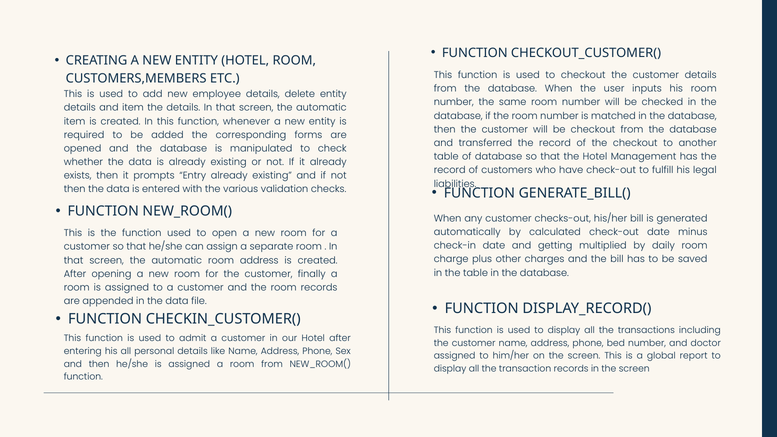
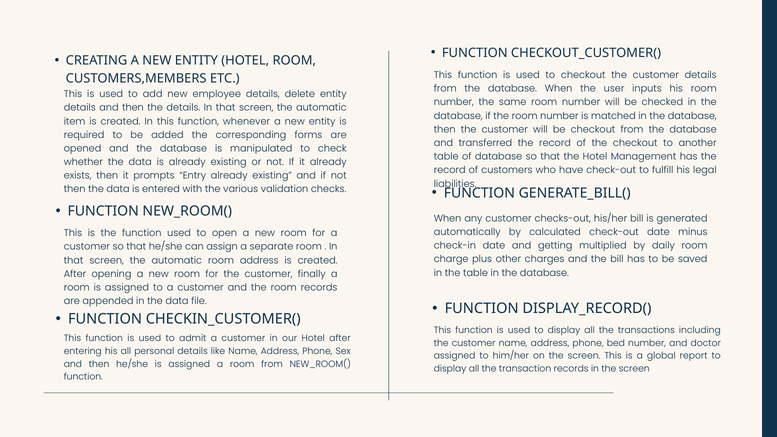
details and item: item -> then
